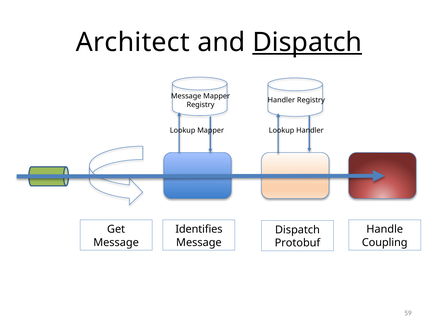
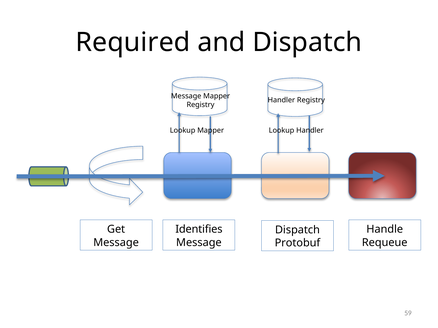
Architect: Architect -> Required
Dispatch at (307, 42) underline: present -> none
Coupling: Coupling -> Requeue
